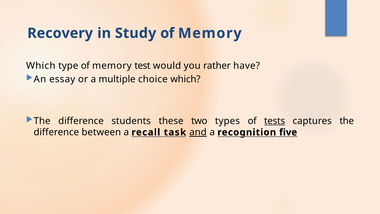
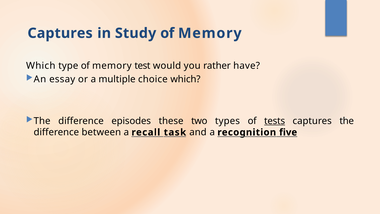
Recovery at (60, 33): Recovery -> Captures
students: students -> episodes
and underline: present -> none
